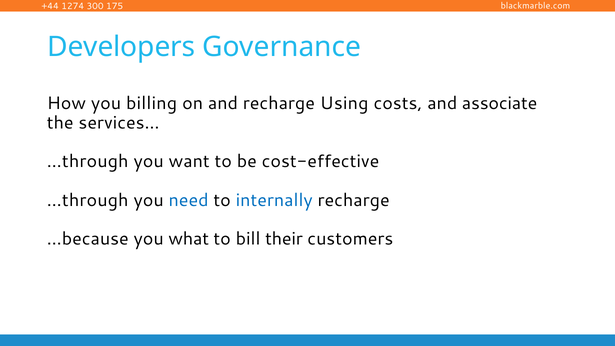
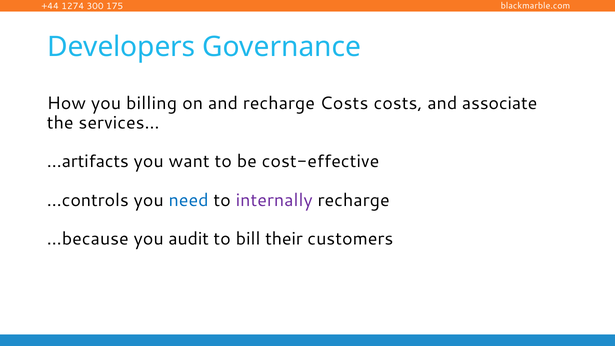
recharge Using: Using -> Costs
…through at (88, 161): …through -> …artifacts
…through at (88, 200): …through -> …controls
internally colour: blue -> purple
what: what -> audit
